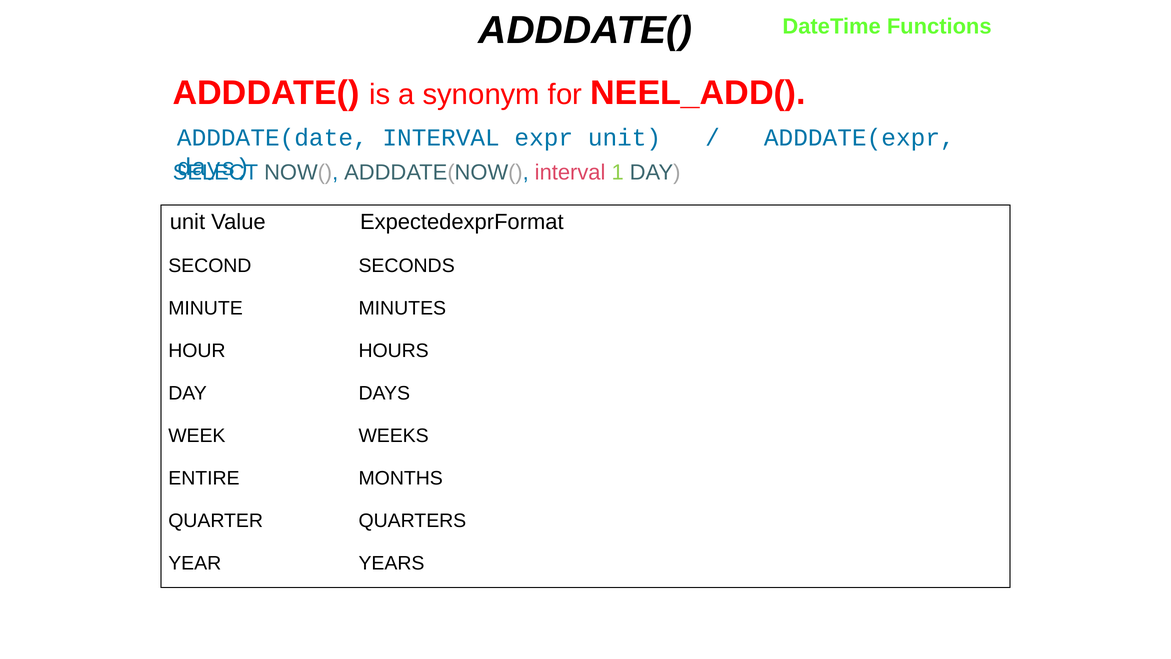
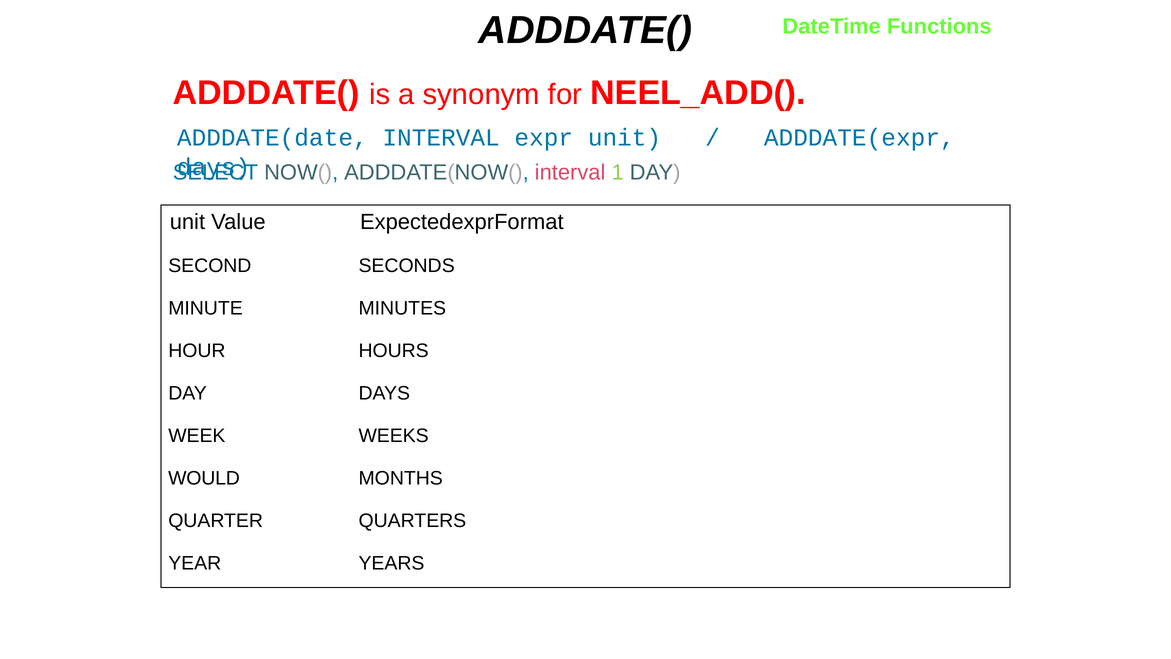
ENTIRE: ENTIRE -> WOULD
